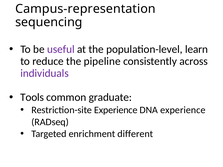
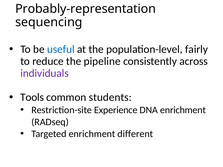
Campus-representation: Campus-representation -> Probably-representation
useful colour: purple -> blue
learn: learn -> fairly
graduate: graduate -> students
DNA experience: experience -> enrichment
